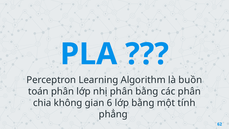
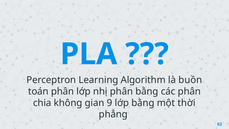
6: 6 -> 9
tính: tính -> thời
